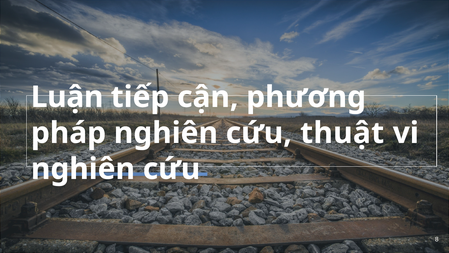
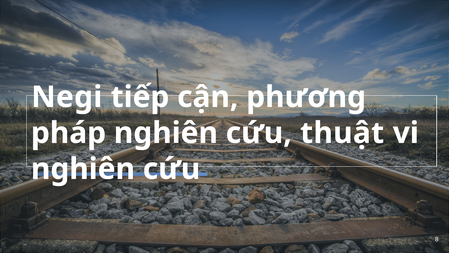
Luận: Luận -> Negi
